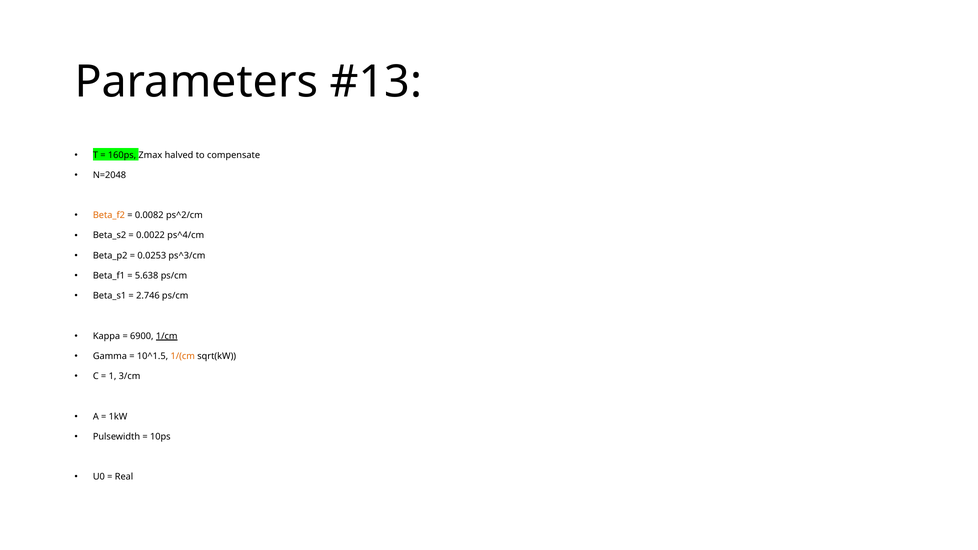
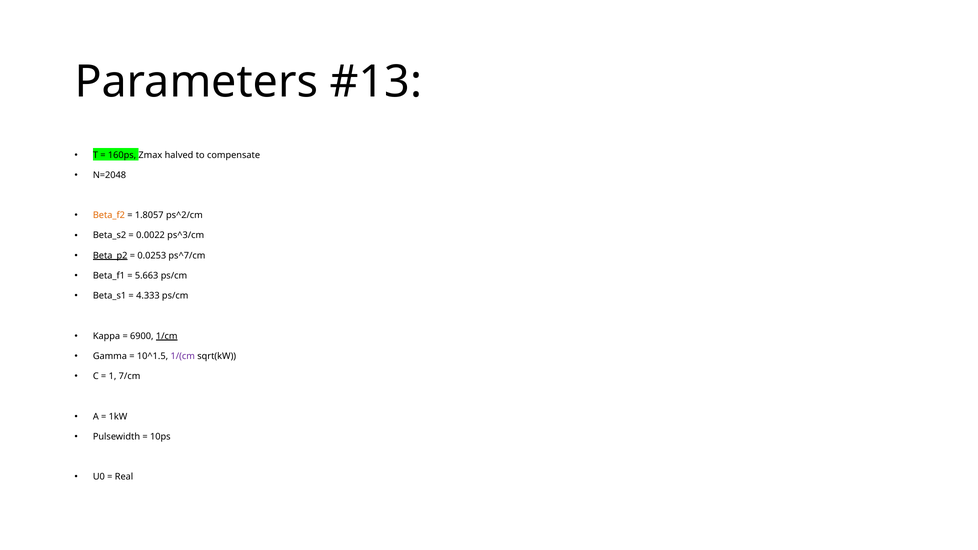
0.0082: 0.0082 -> 1.8057
ps^4/cm: ps^4/cm -> ps^3/cm
Beta_p2 underline: none -> present
ps^3/cm: ps^3/cm -> ps^7/cm
5.638: 5.638 -> 5.663
2.746: 2.746 -> 4.333
1/(cm colour: orange -> purple
3/cm: 3/cm -> 7/cm
